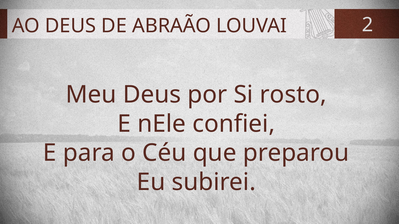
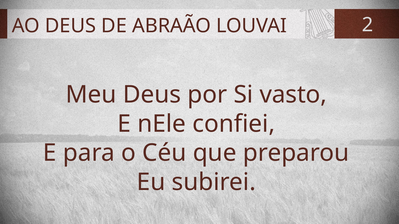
rosto: rosto -> vasto
